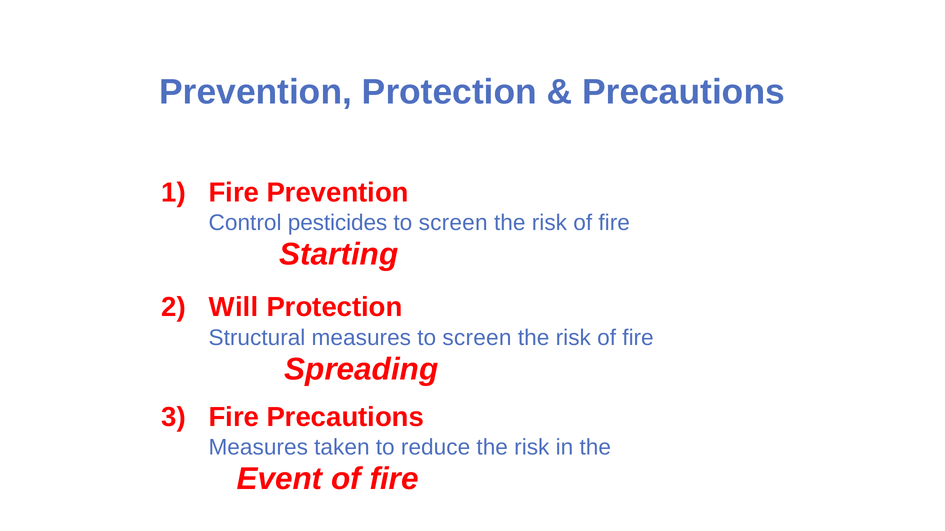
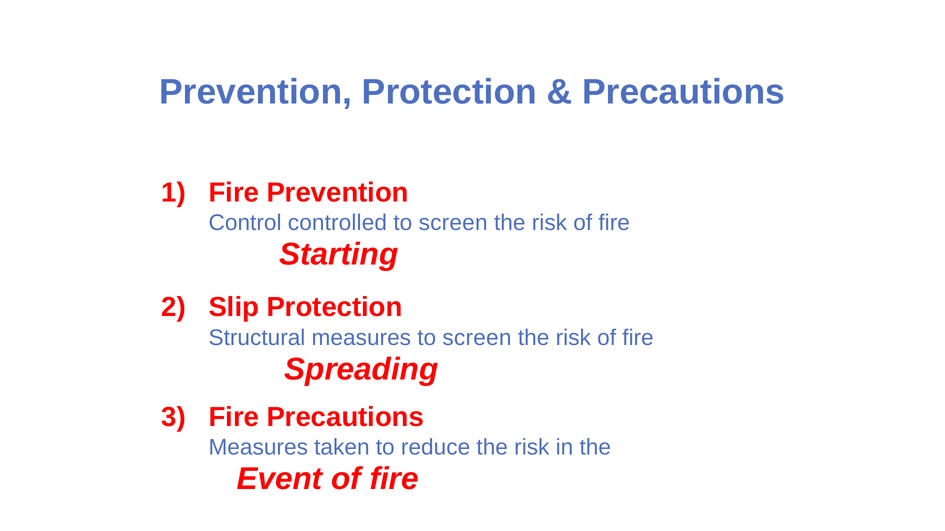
pesticides: pesticides -> controlled
Will: Will -> Slip
